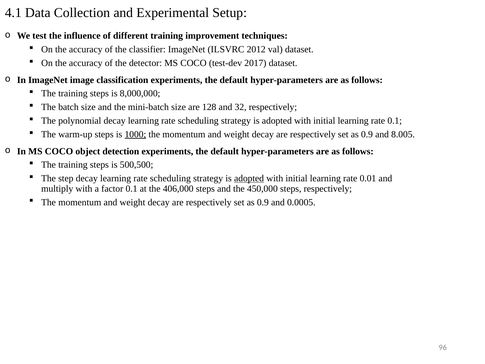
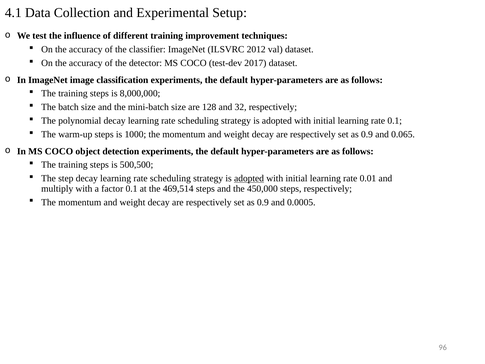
1000 underline: present -> none
8.005: 8.005 -> 0.065
406,000: 406,000 -> 469,514
